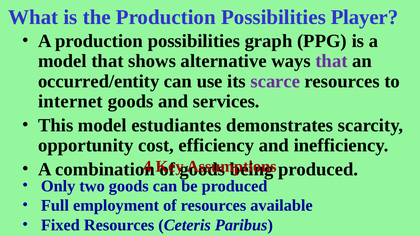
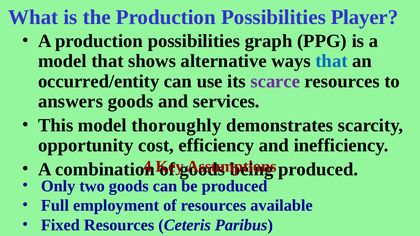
that at (332, 61) colour: purple -> blue
internet: internet -> answers
estudiantes: estudiantes -> thoroughly
